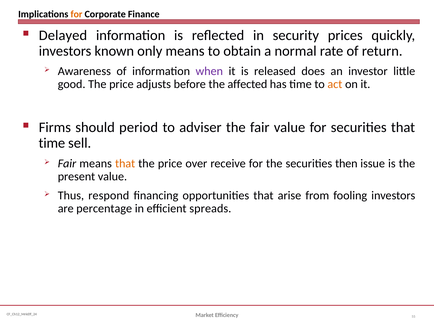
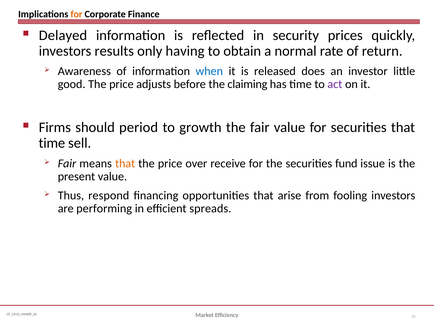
known: known -> results
only means: means -> having
when colour: purple -> blue
affected: affected -> claiming
act colour: orange -> purple
adviser: adviser -> growth
then: then -> fund
percentage: percentage -> performing
